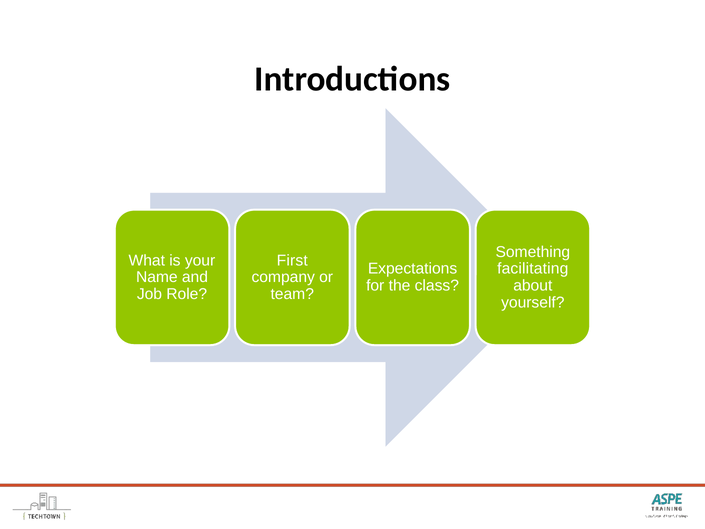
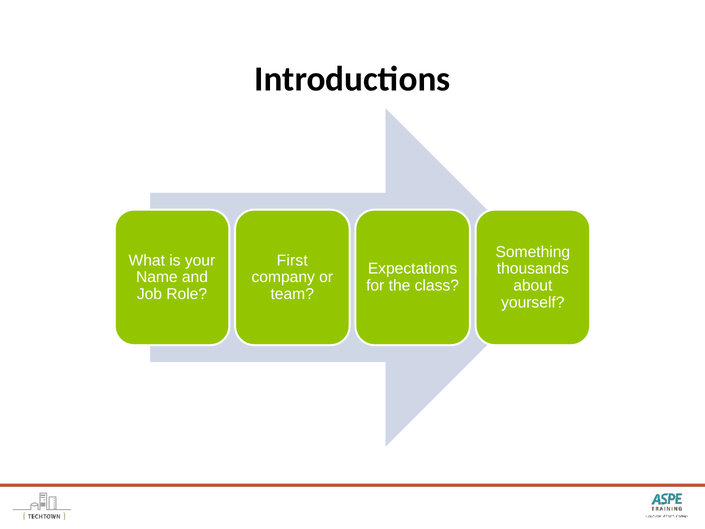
facilitating: facilitating -> thousands
